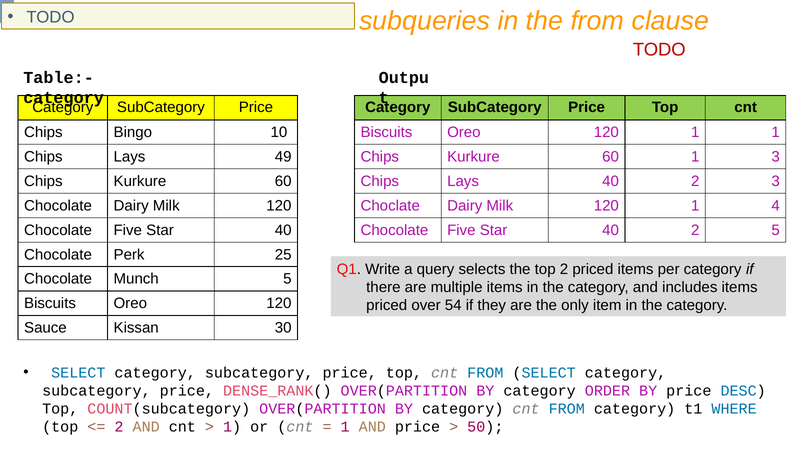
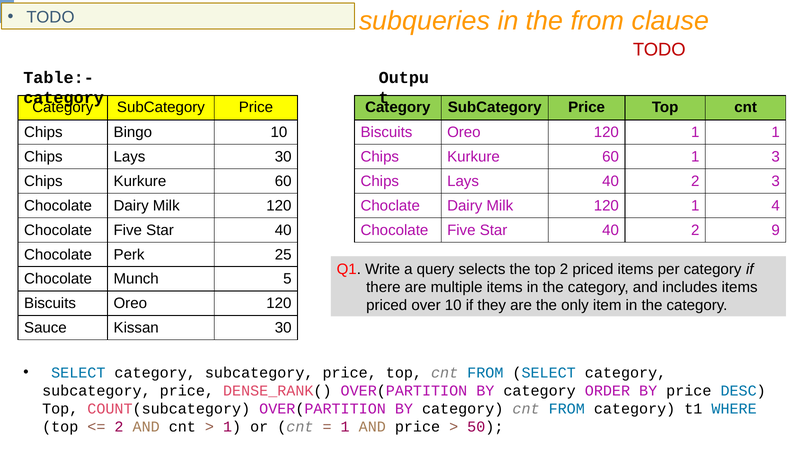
Lays 49: 49 -> 30
2 5: 5 -> 9
over 54: 54 -> 10
